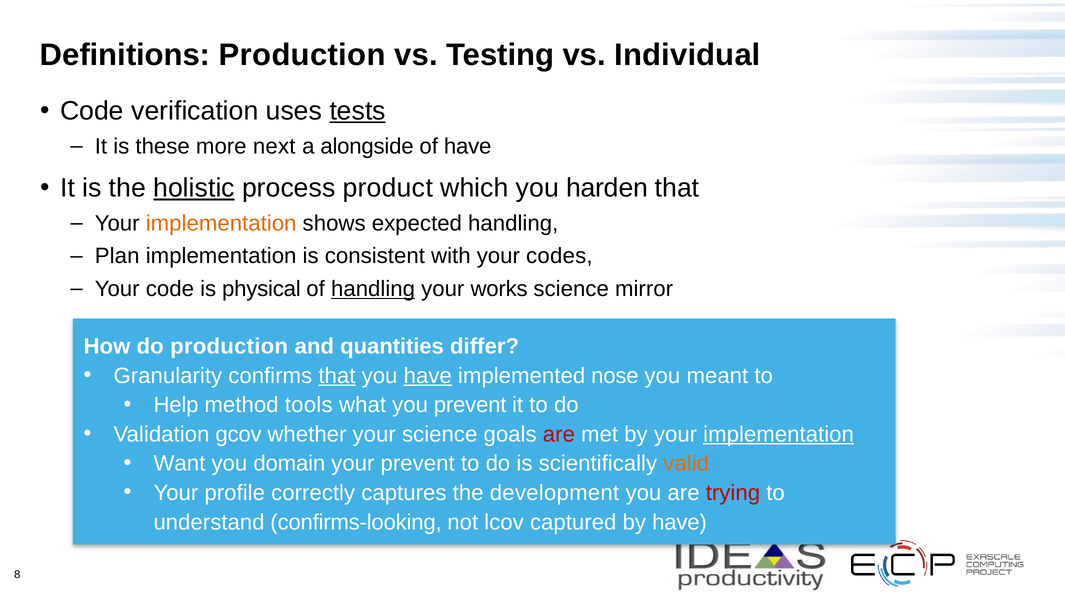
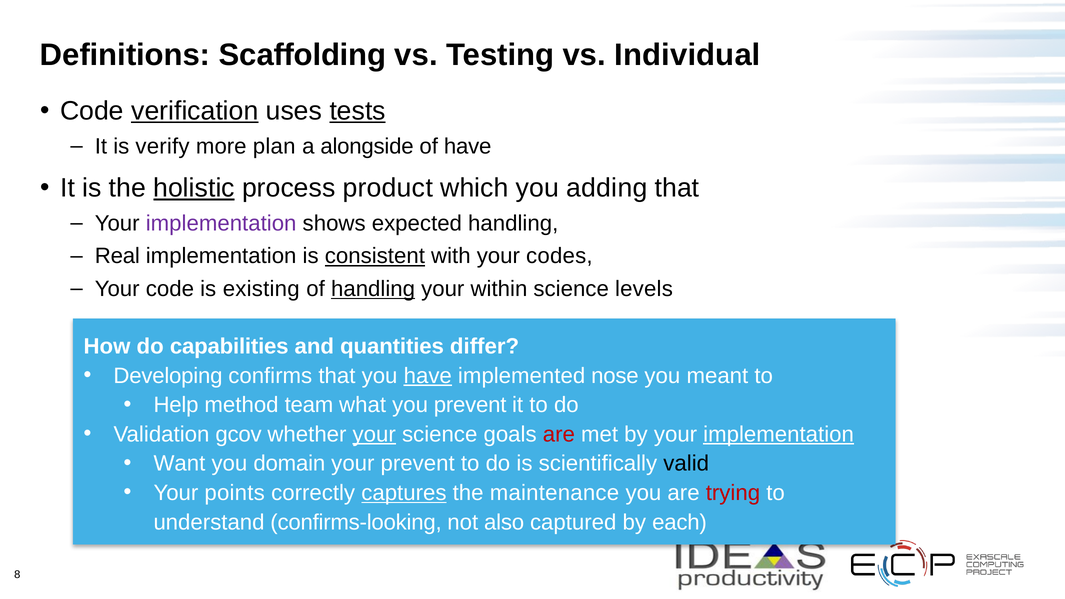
Definitions Production: Production -> Scaffolding
verification underline: none -> present
these: these -> verify
next: next -> plan
harden: harden -> adding
implementation at (221, 223) colour: orange -> purple
Plan: Plan -> Real
consistent underline: none -> present
physical: physical -> existing
works: works -> within
mirror: mirror -> levels
do production: production -> capabilities
Granularity: Granularity -> Developing
that at (337, 376) underline: present -> none
tools: tools -> team
your at (374, 435) underline: none -> present
valid colour: orange -> black
profile: profile -> points
captures underline: none -> present
development: development -> maintenance
lcov: lcov -> also
by have: have -> each
